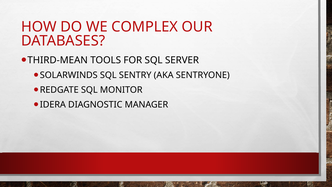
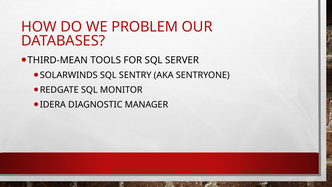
COMPLEX: COMPLEX -> PROBLEM
